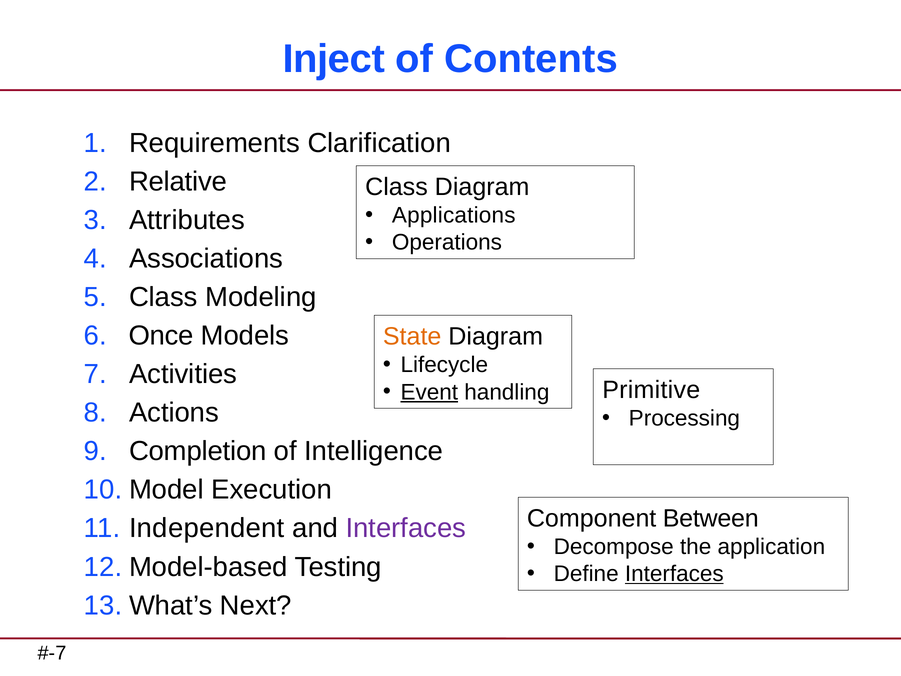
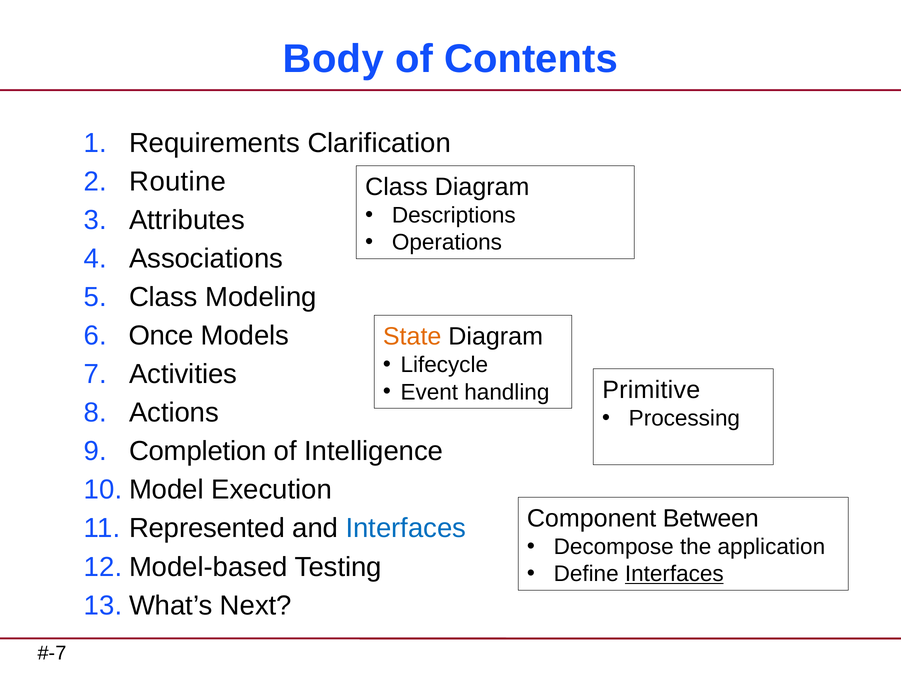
Inject: Inject -> Body
Relative: Relative -> Routine
Applications: Applications -> Descriptions
Event underline: present -> none
Independent: Independent -> Represented
Interfaces at (406, 528) colour: purple -> blue
